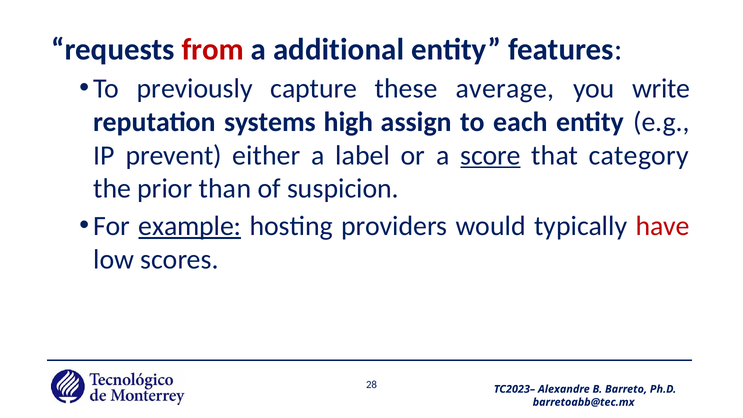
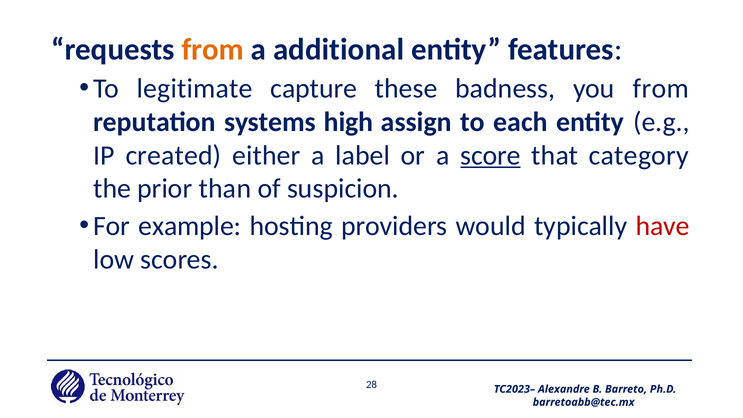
from at (213, 50) colour: red -> orange
previously: previously -> legitimate
average: average -> badness
you write: write -> from
prevent: prevent -> created
example underline: present -> none
